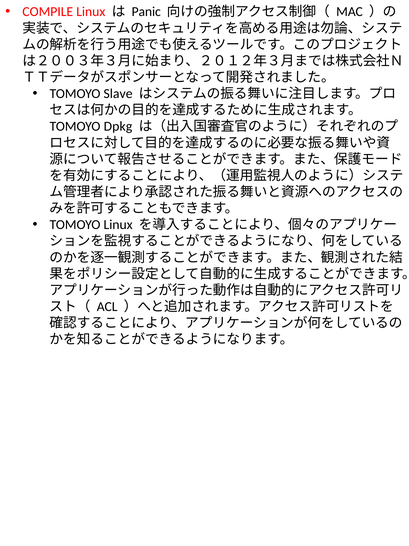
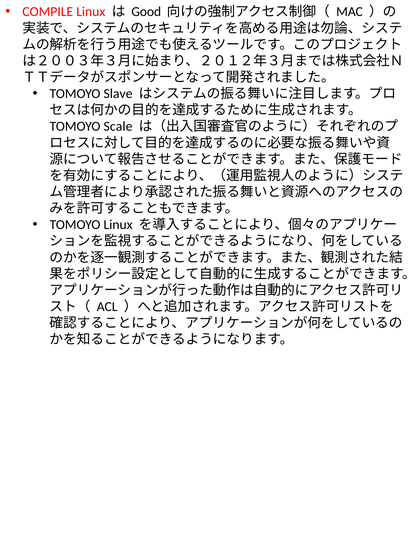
Panic: Panic -> Good
Dpkg: Dpkg -> Scale
